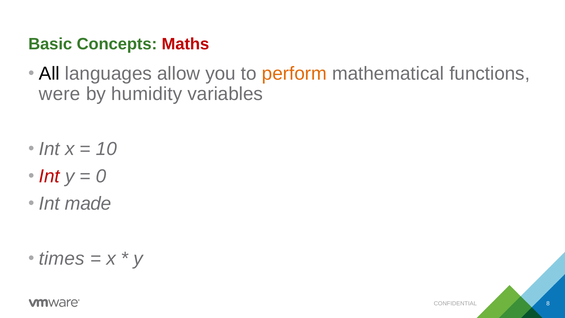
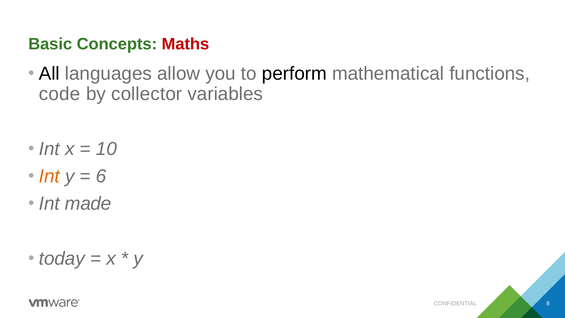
perform colour: orange -> black
were: were -> code
humidity: humidity -> collector
Int at (49, 176) colour: red -> orange
0: 0 -> 6
times: times -> today
